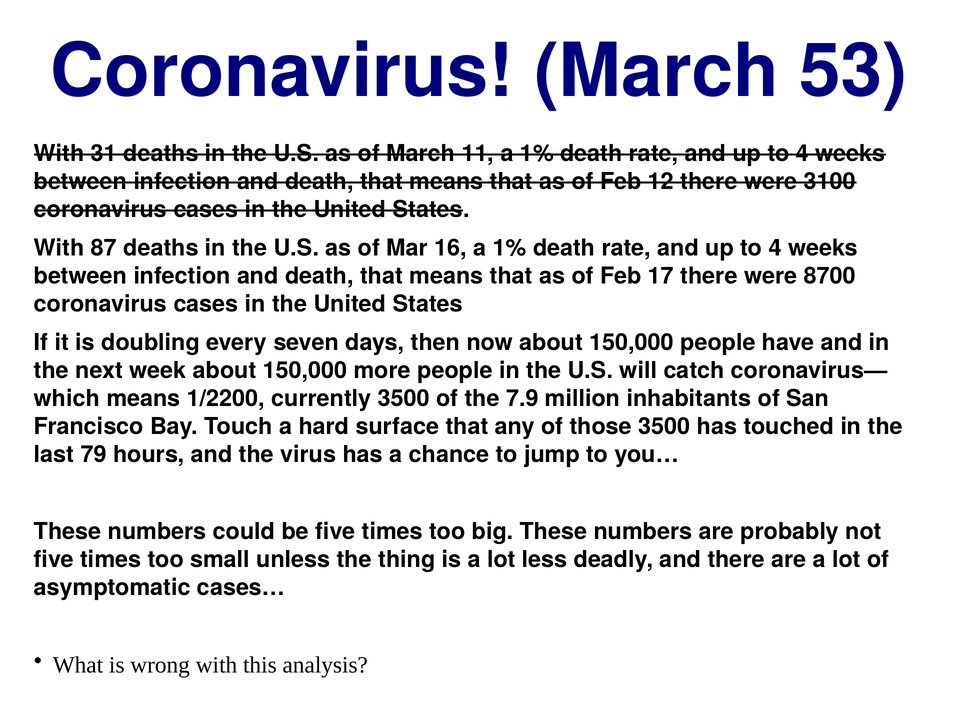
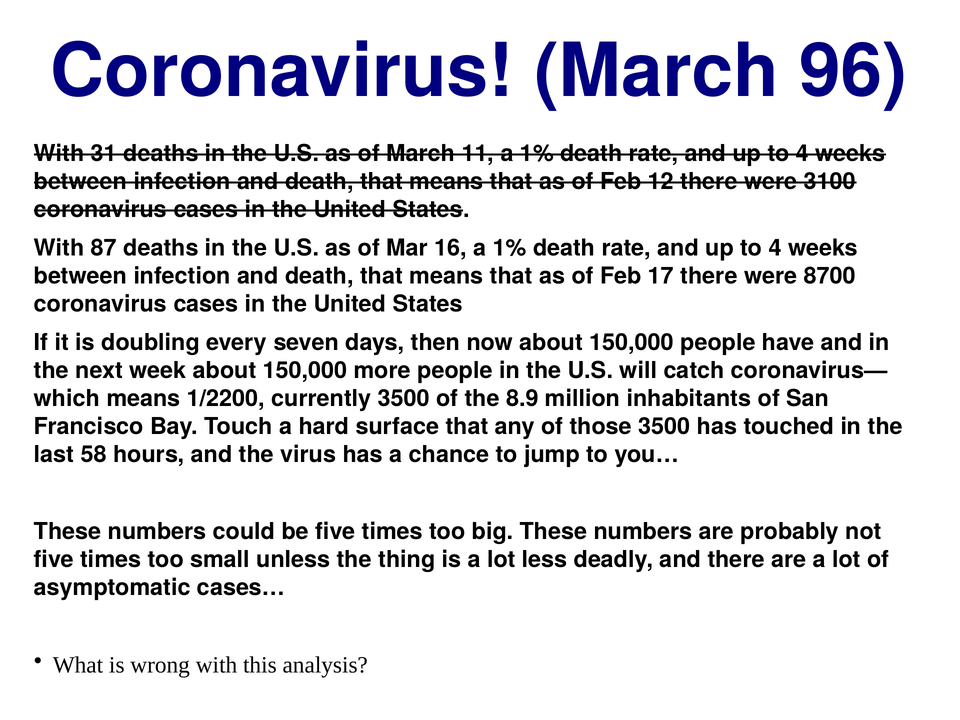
53: 53 -> 96
7.9: 7.9 -> 8.9
79: 79 -> 58
